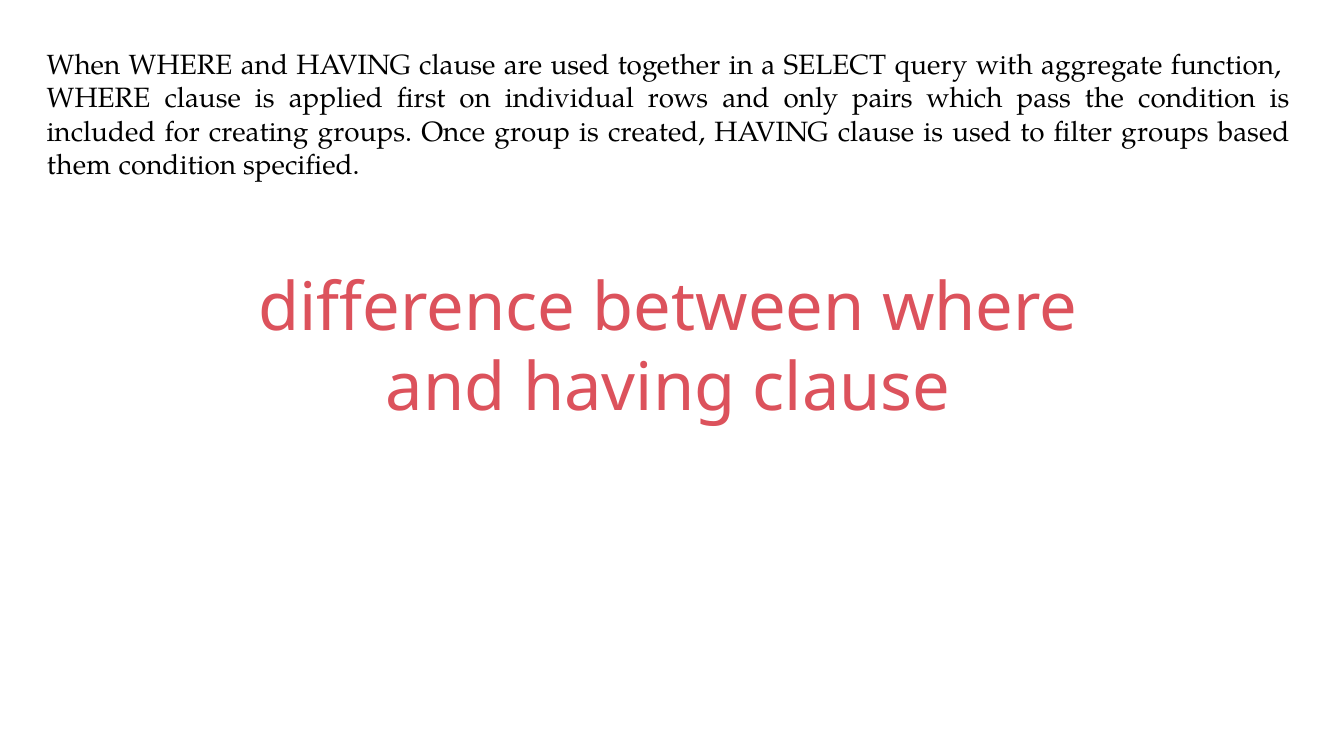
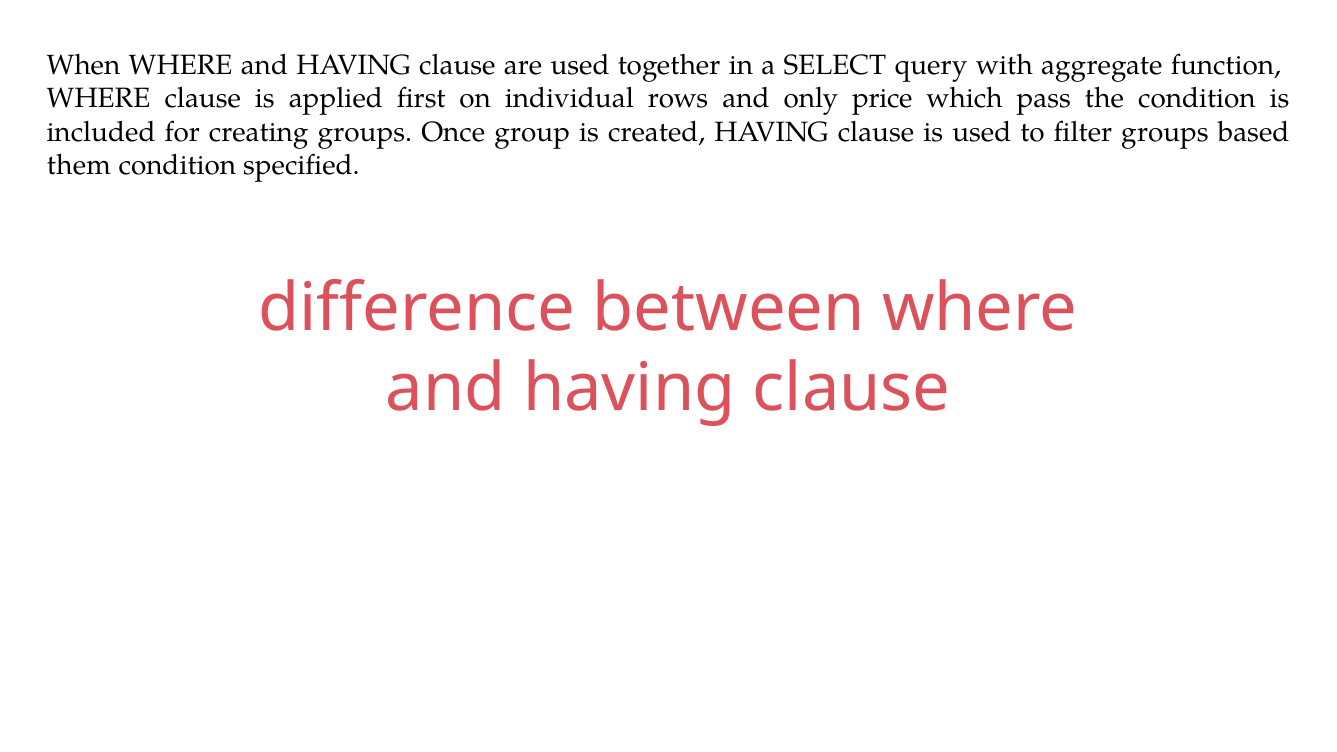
pairs: pairs -> price
